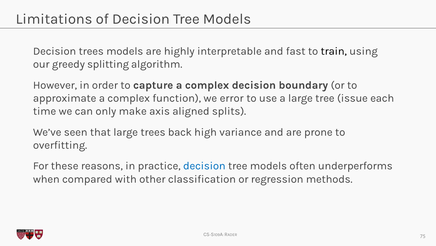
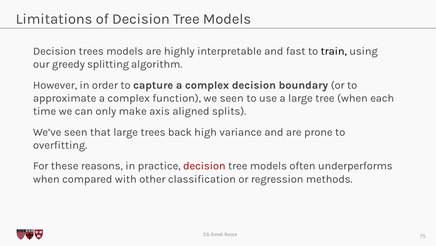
we error: error -> seen
tree issue: issue -> when
decision at (204, 165) colour: blue -> red
